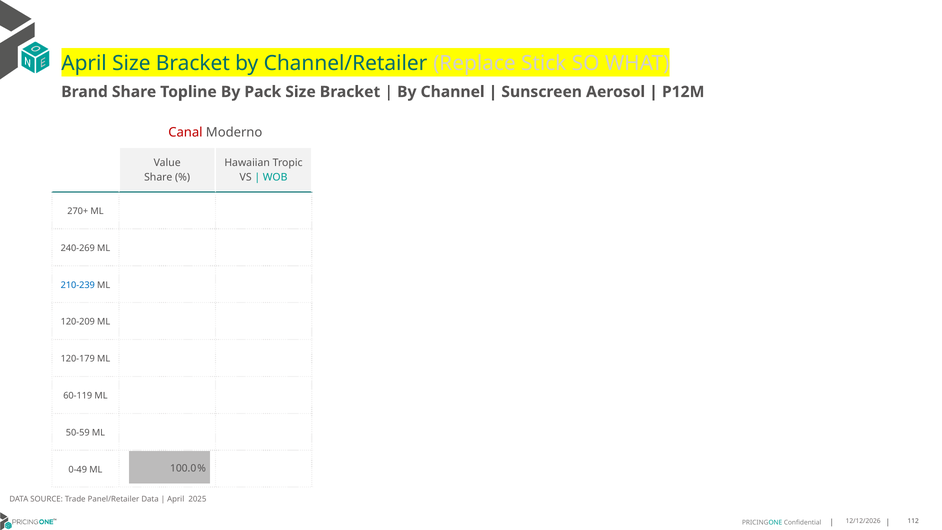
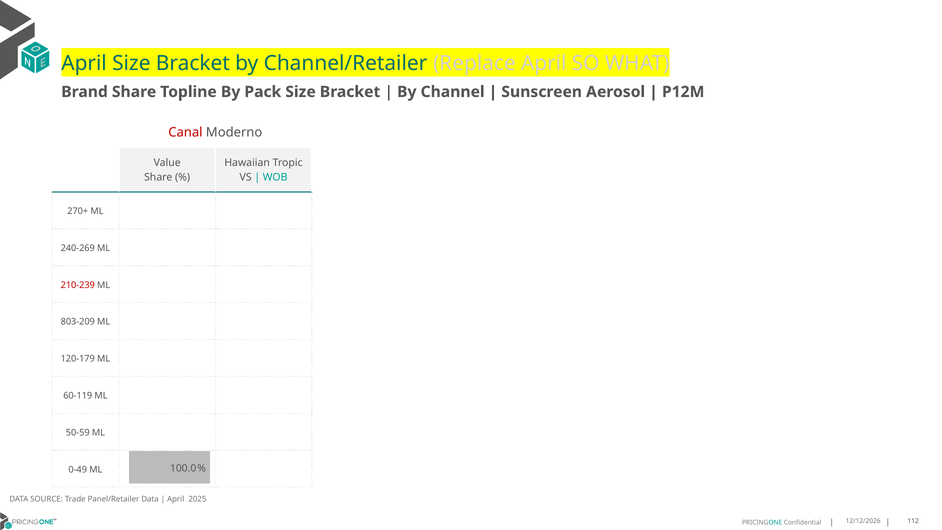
Replace Stick: Stick -> April
210-239 colour: blue -> red
120-209: 120-209 -> 803-209
